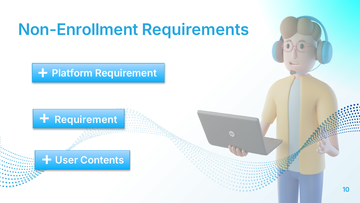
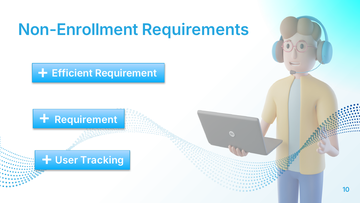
Platform: Platform -> Efficient
Contents: Contents -> Tracking
